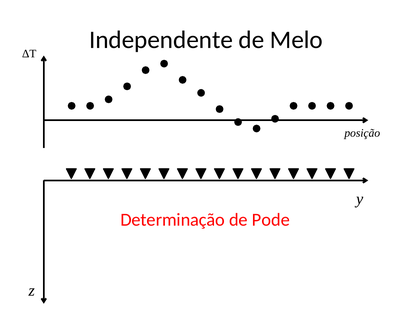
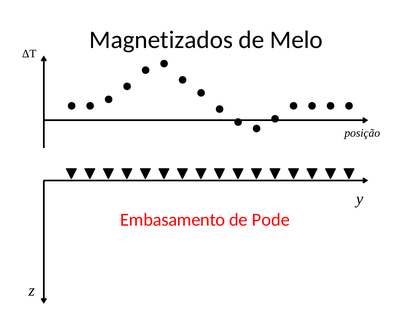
Independente: Independente -> Magnetizados
Determinação: Determinação -> Embasamento
